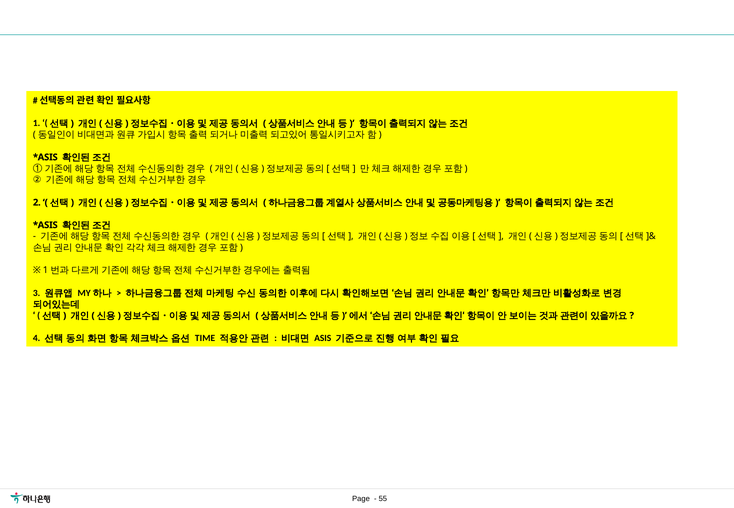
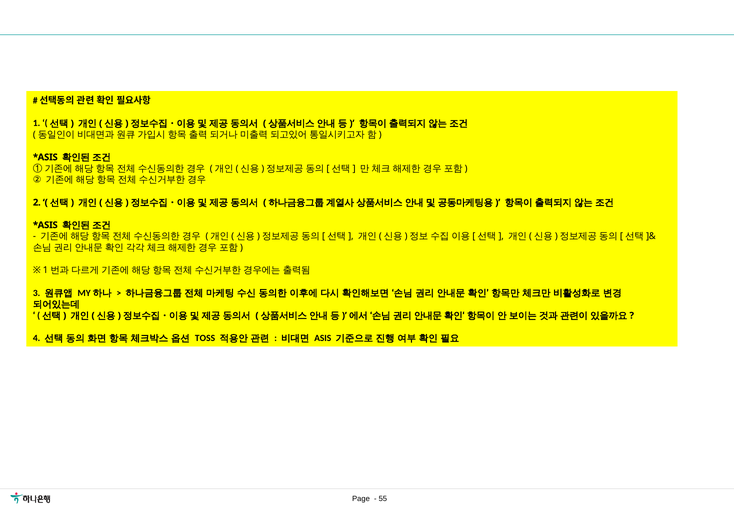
TIME: TIME -> TOSS
